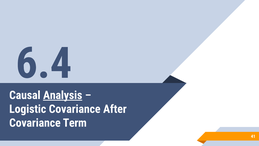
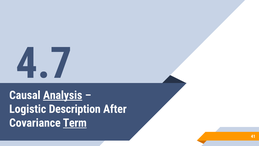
6.4: 6.4 -> 4.7
Logistic Covariance: Covariance -> Description
Term underline: none -> present
